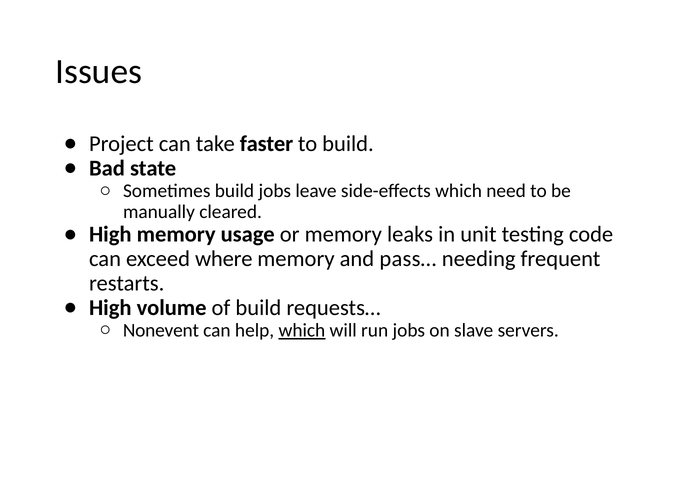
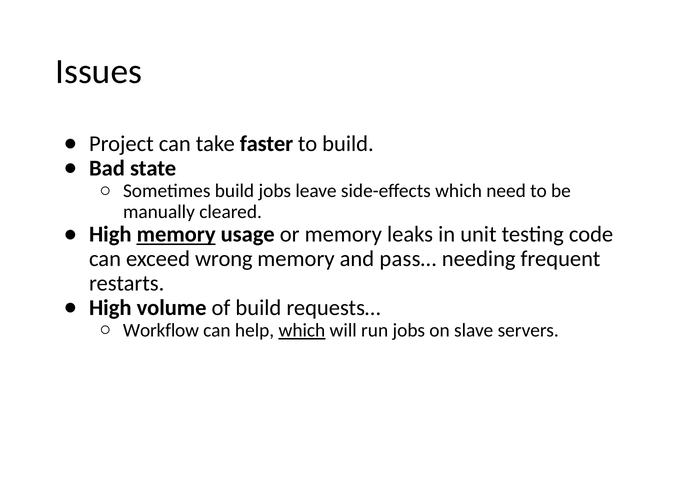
memory at (176, 234) underline: none -> present
where: where -> wrong
Nonevent: Nonevent -> Workflow
